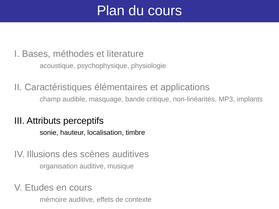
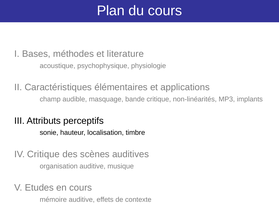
IV Illusions: Illusions -> Critique
